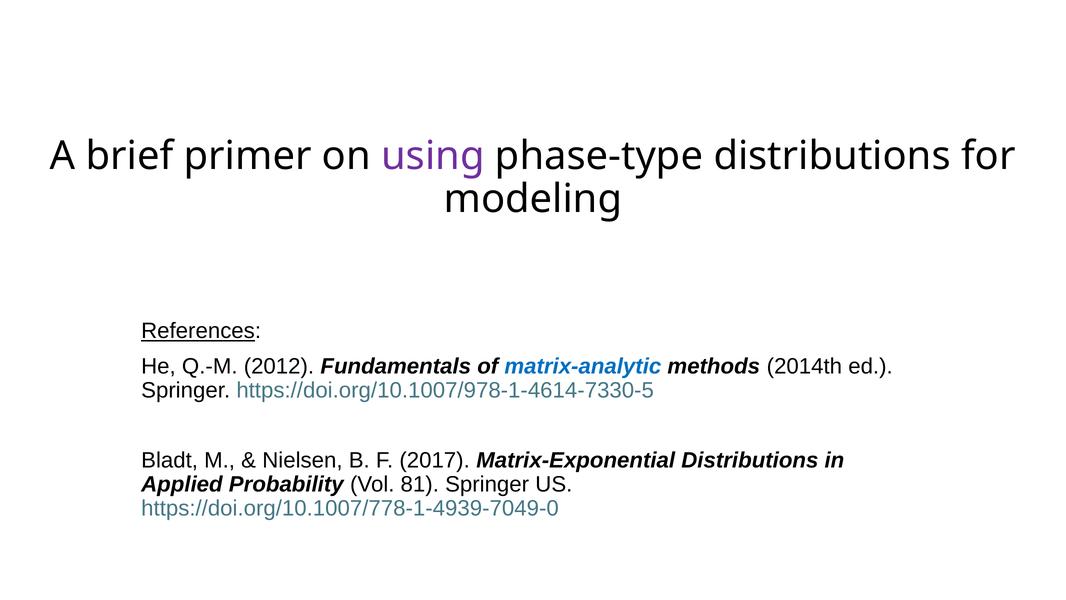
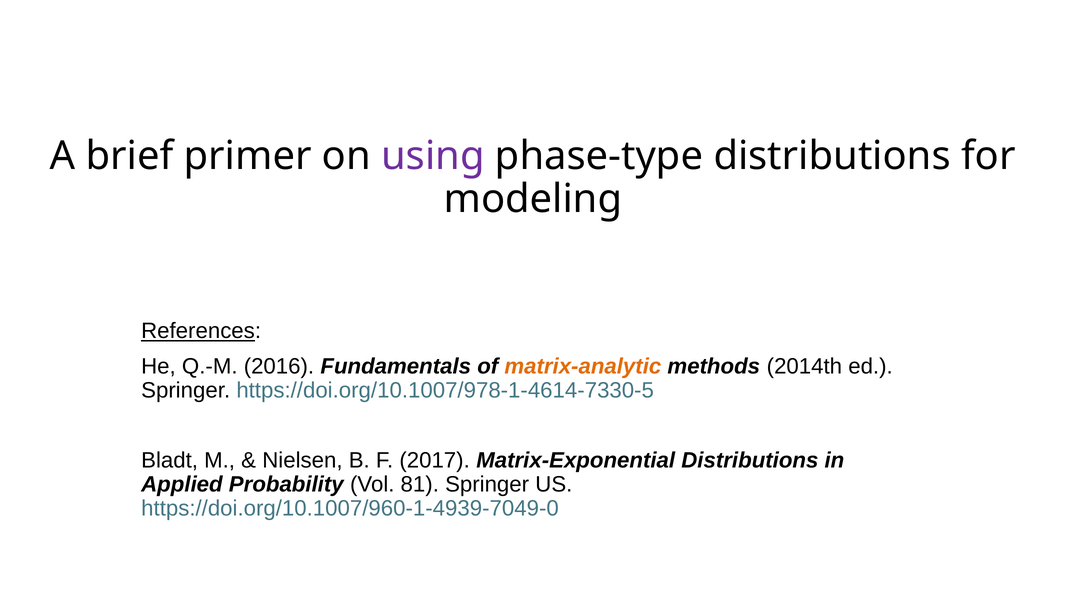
2012: 2012 -> 2016
matrix-analytic colour: blue -> orange
https://doi.org/10.1007/778-1-4939-7049-0: https://doi.org/10.1007/778-1-4939-7049-0 -> https://doi.org/10.1007/960-1-4939-7049-0
